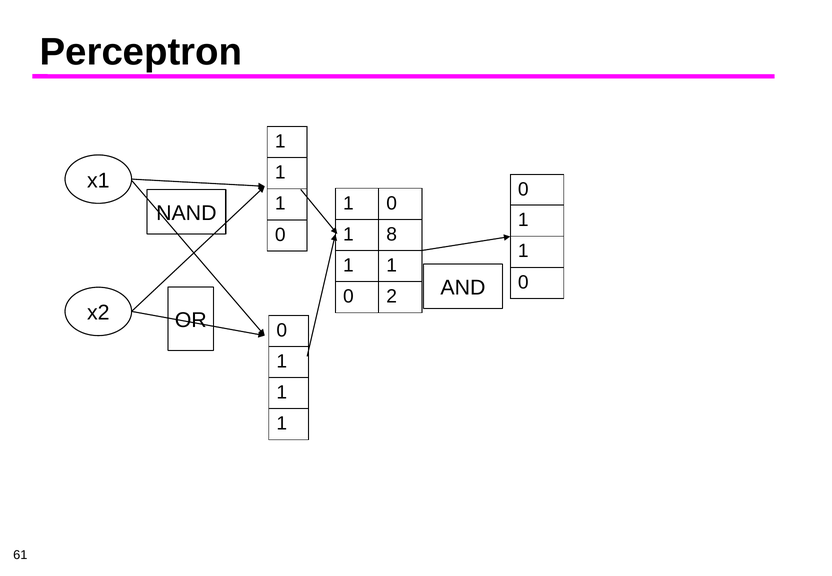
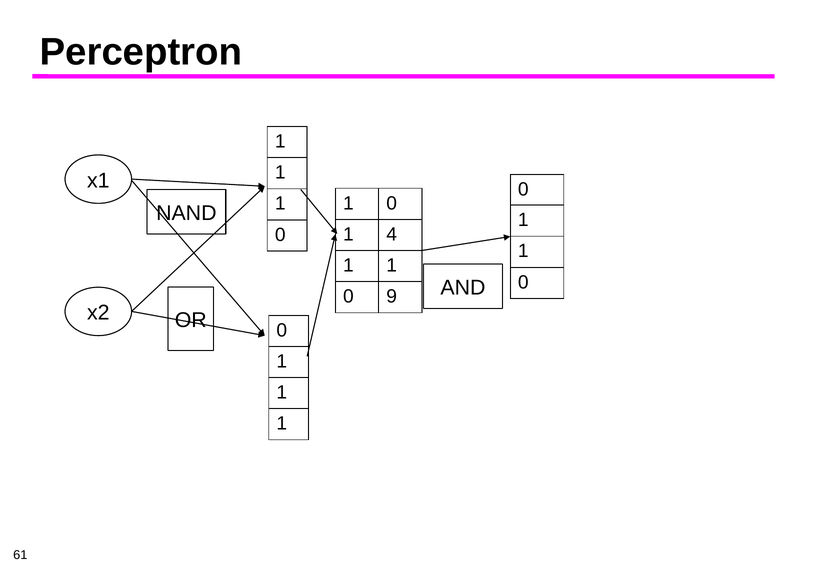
8: 8 -> 4
2: 2 -> 9
